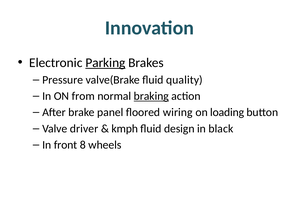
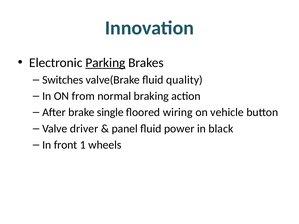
Pressure: Pressure -> Switches
braking underline: present -> none
panel: panel -> single
loading: loading -> vehicle
kmph: kmph -> panel
design: design -> power
8: 8 -> 1
